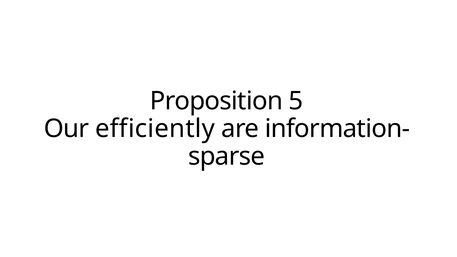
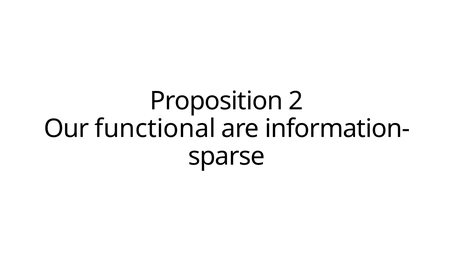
5: 5 -> 2
efficiently: efficiently -> functional
